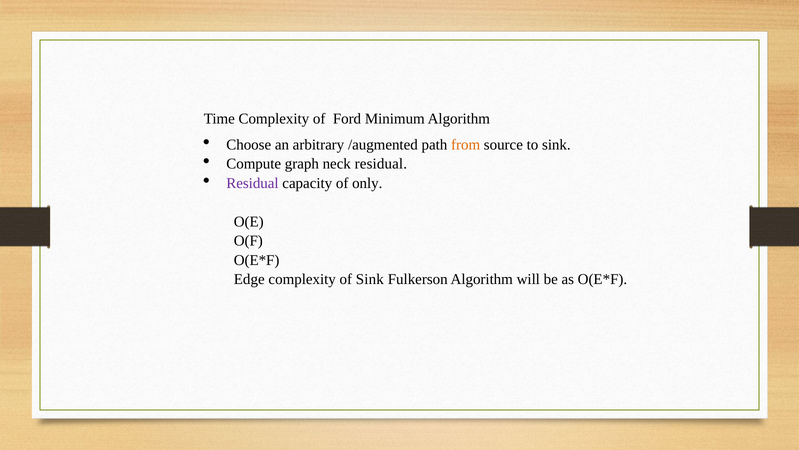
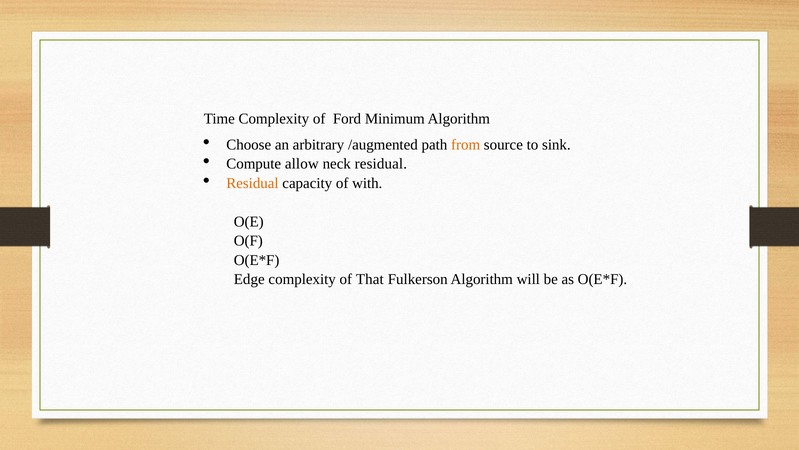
graph: graph -> allow
Residual at (252, 183) colour: purple -> orange
only: only -> with
of Sink: Sink -> That
